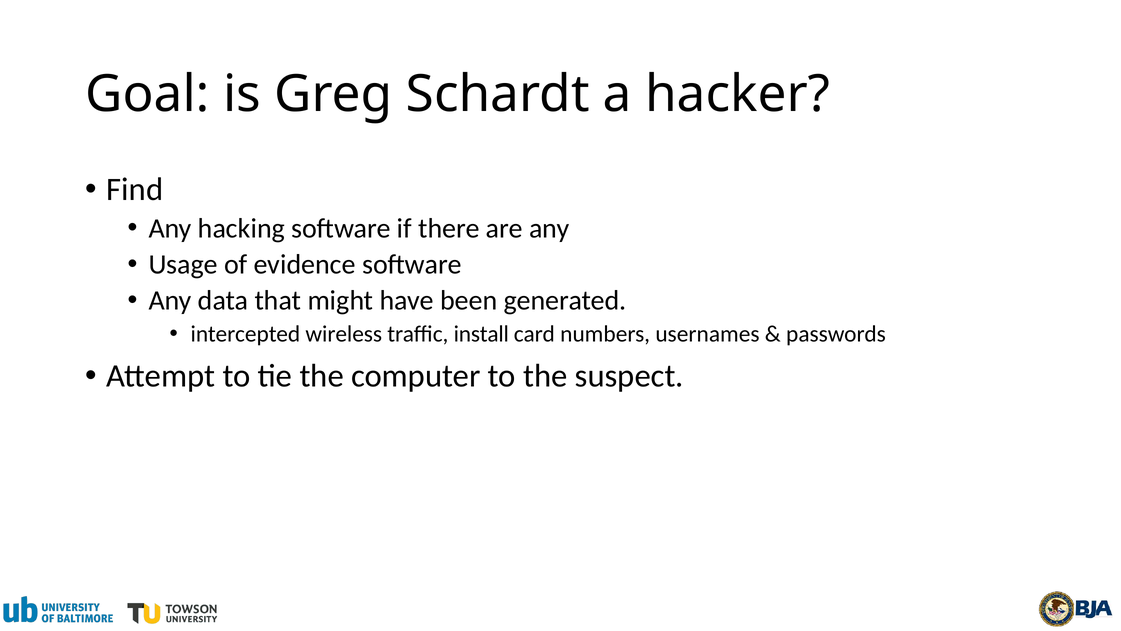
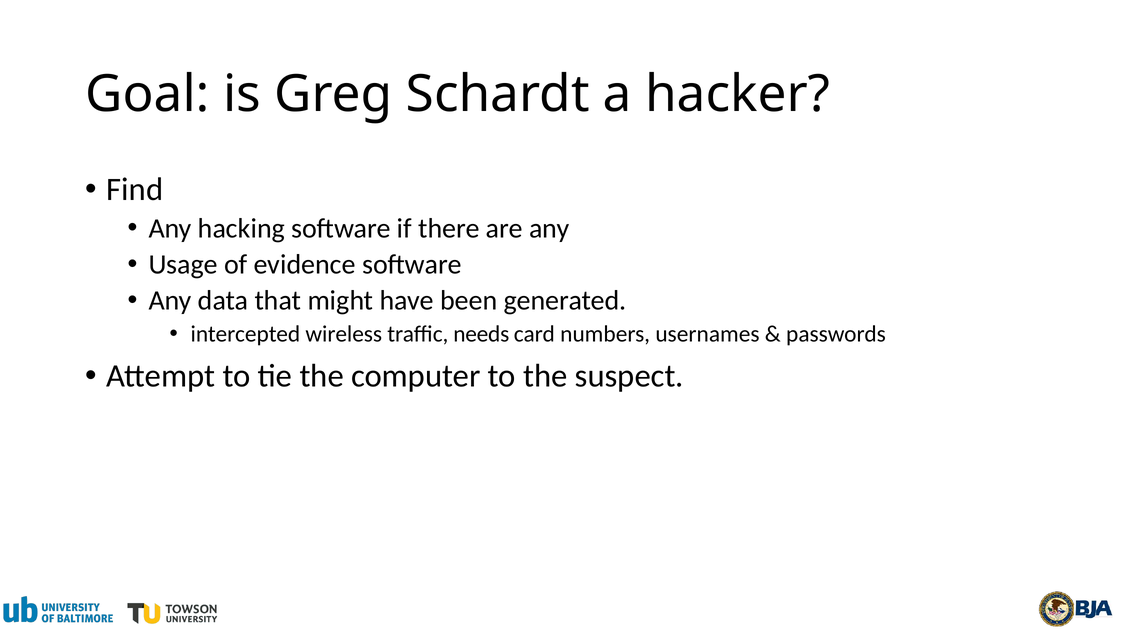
install: install -> needs
